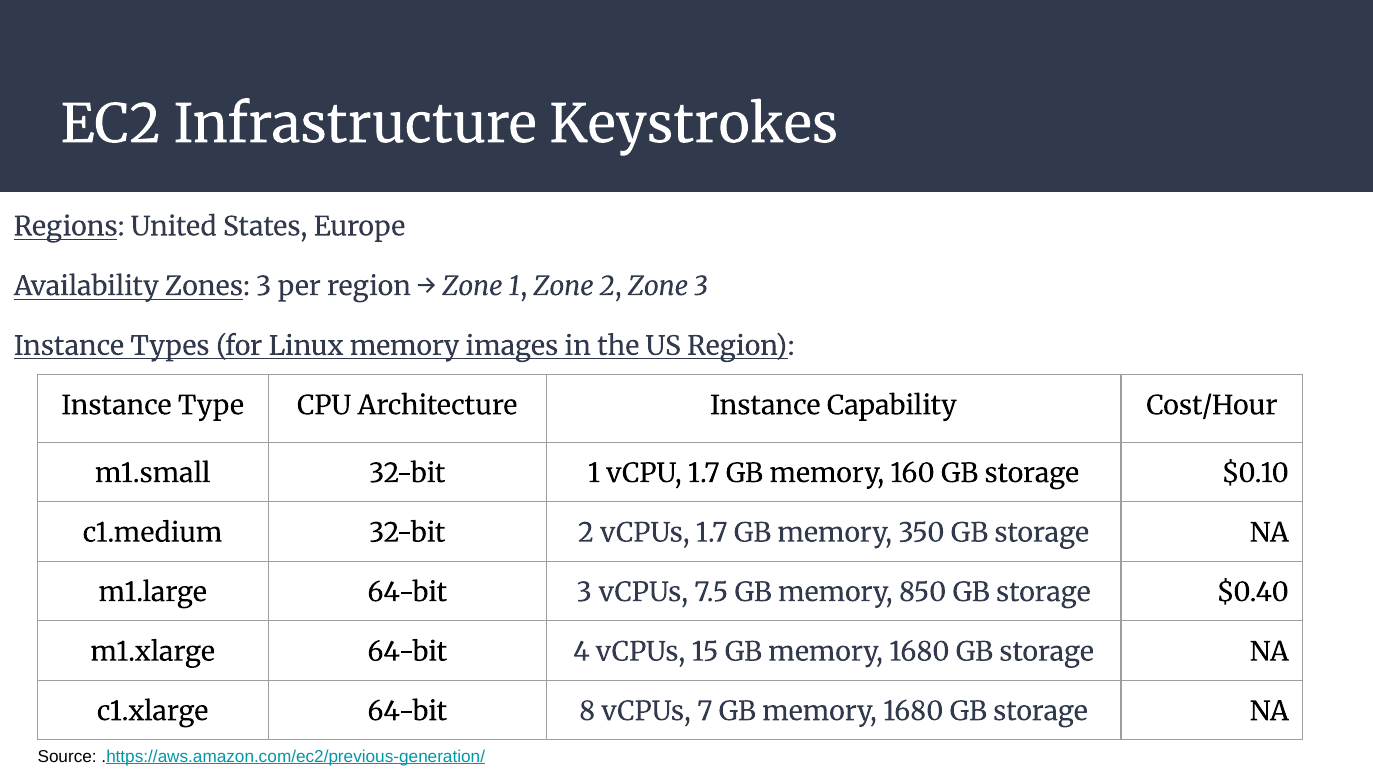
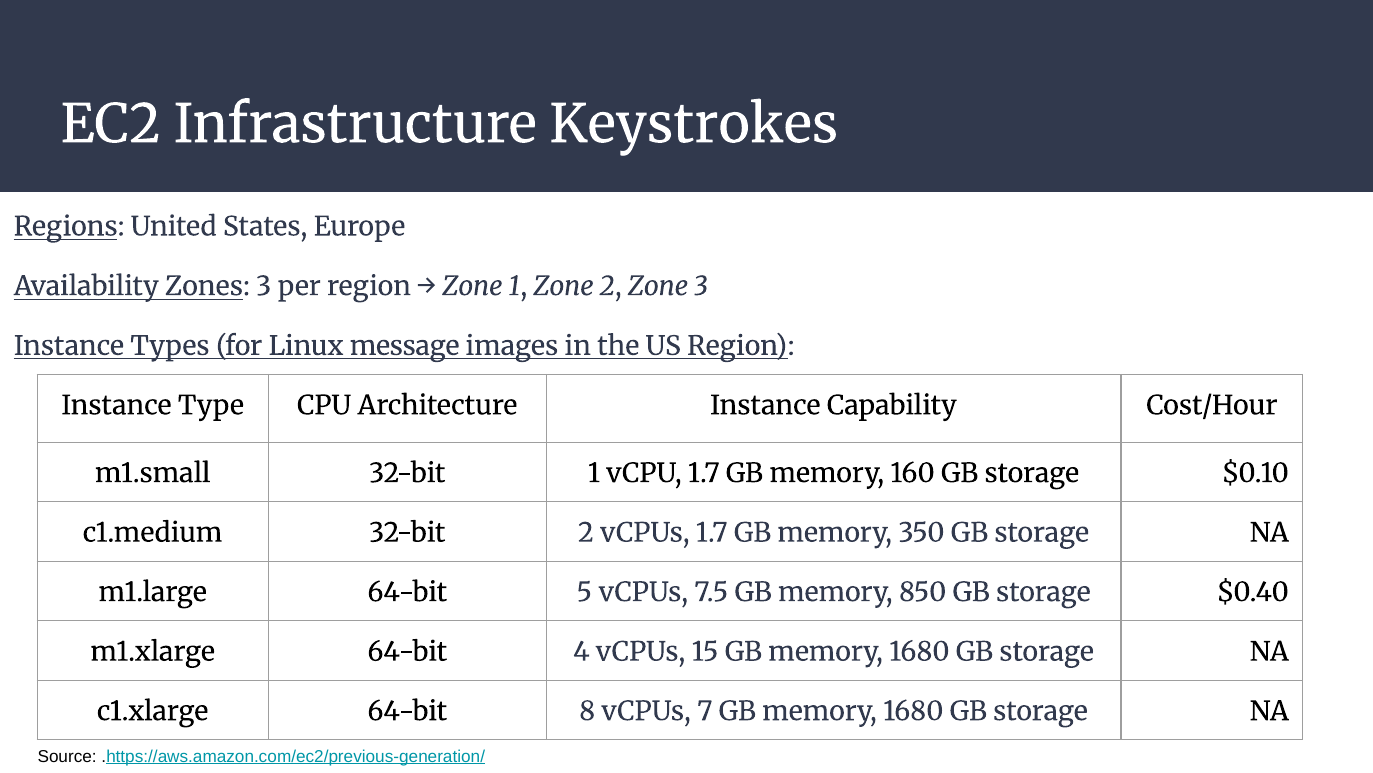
Linux memory: memory -> message
64-bit 3: 3 -> 5
